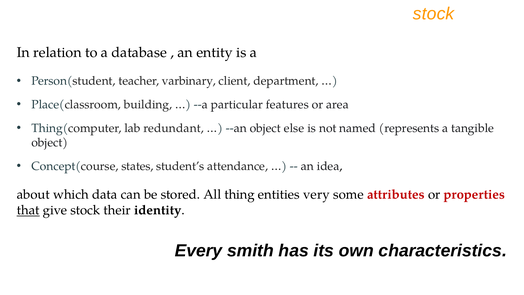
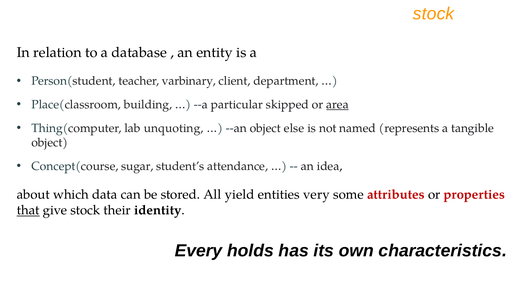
features: features -> skipped
area underline: none -> present
redundant: redundant -> unquoting
states: states -> sugar
thing: thing -> yield
smith: smith -> holds
